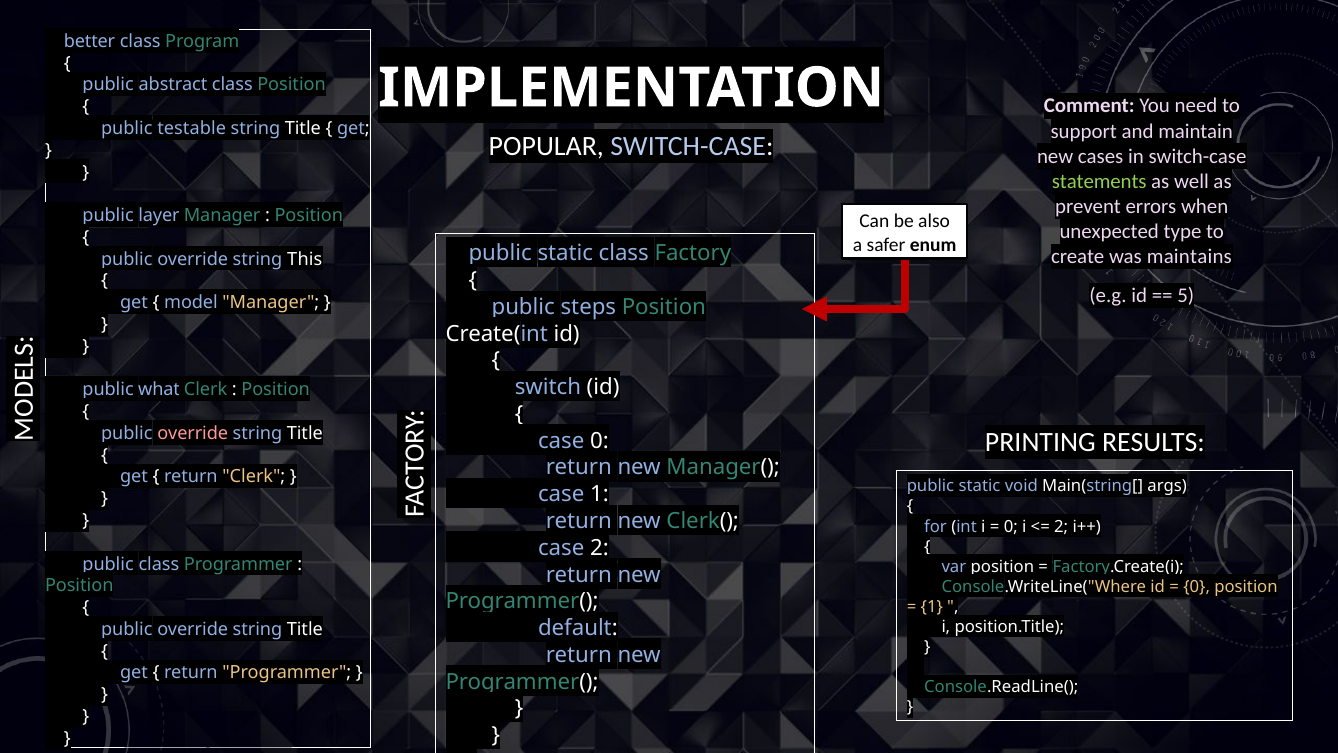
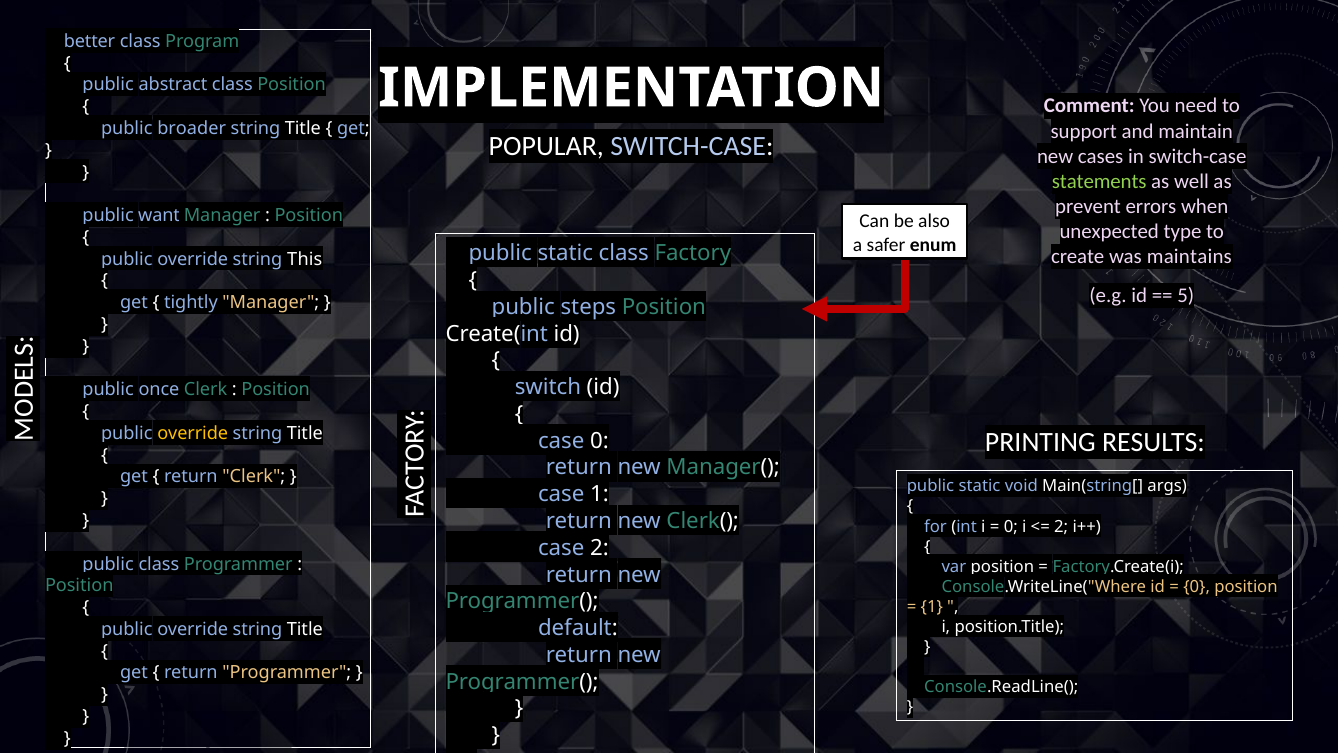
testable: testable -> broader
layer: layer -> want
model: model -> tightly
what: what -> once
override at (193, 433) colour: pink -> yellow
